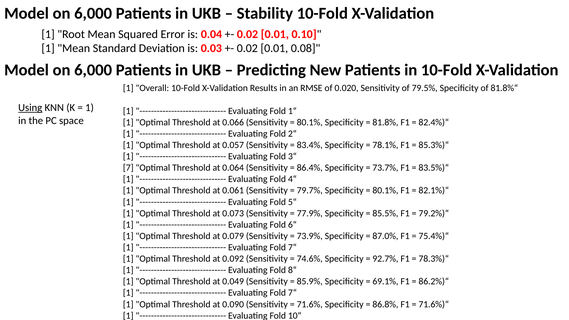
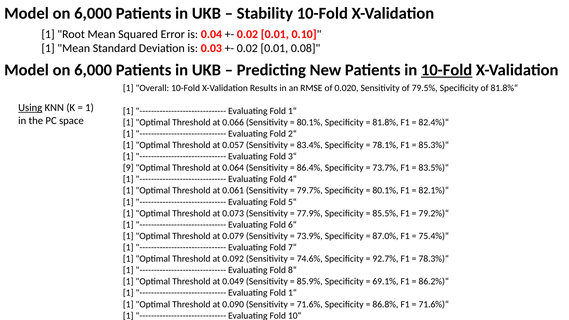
10-Fold at (447, 70) underline: none -> present
7: 7 -> 9
7“ at (292, 293): 7“ -> 1“
